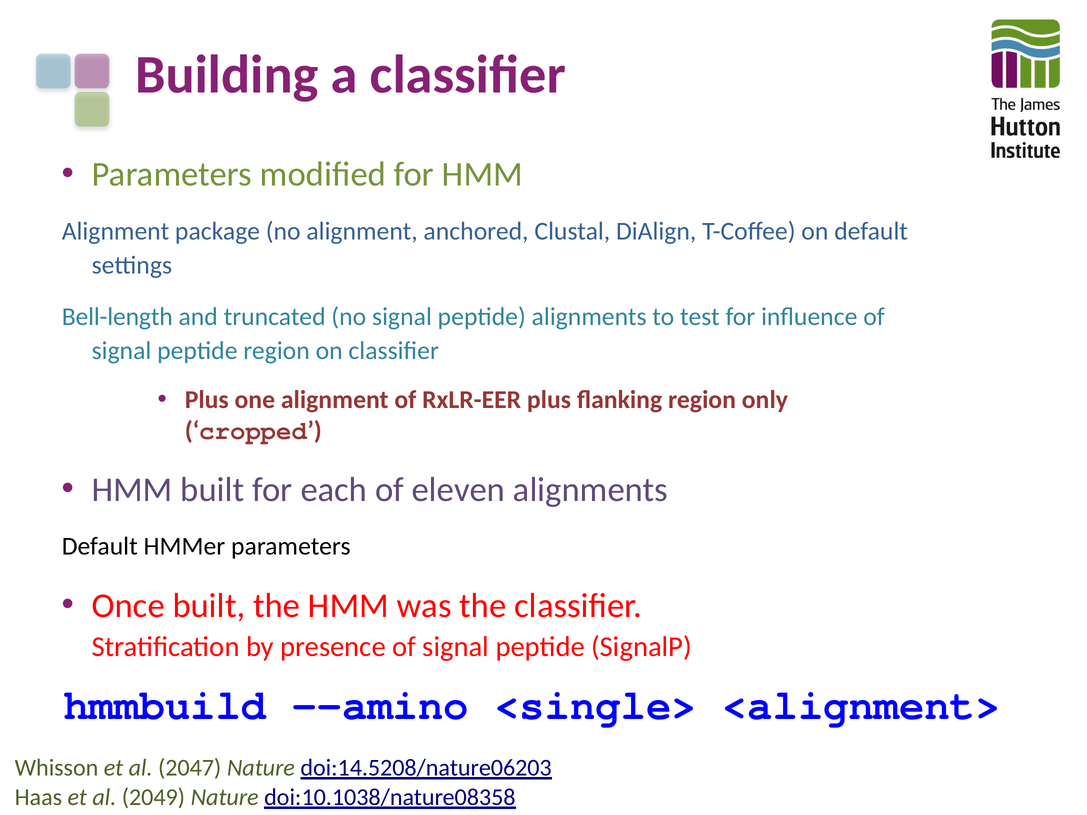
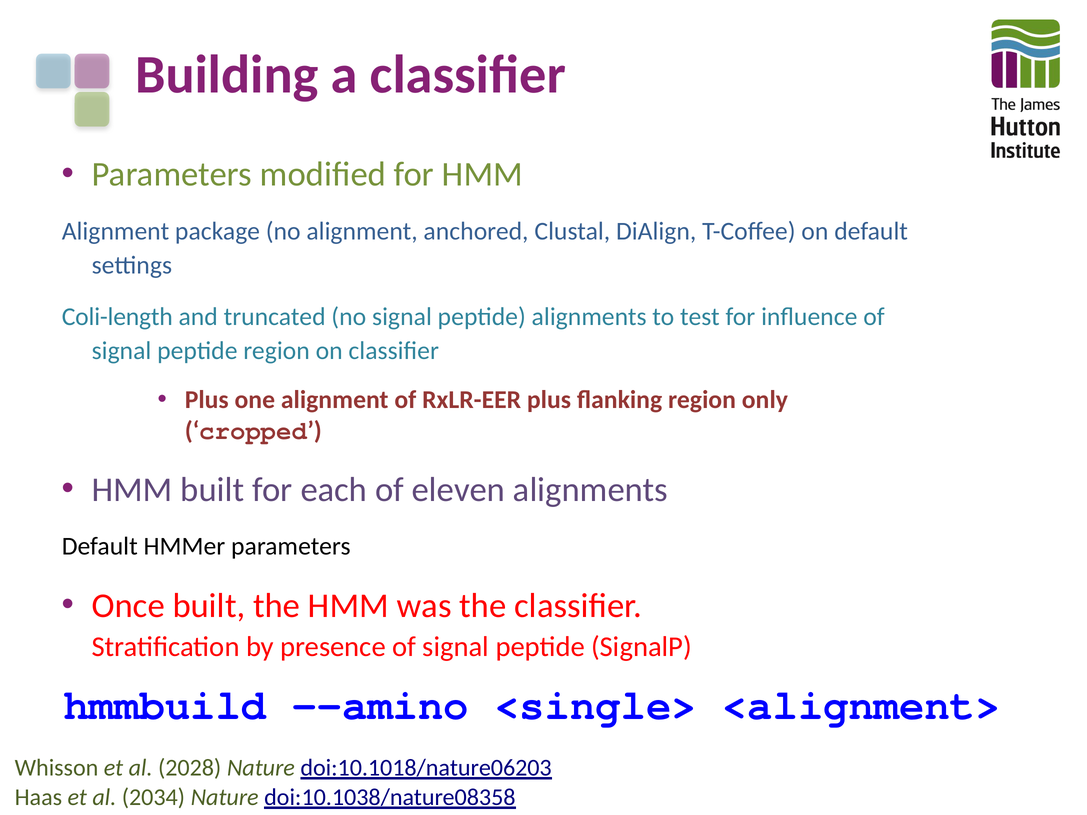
Bell-length: Bell-length -> Coli-length
2047: 2047 -> 2028
doi:14.5208/nature06203: doi:14.5208/nature06203 -> doi:10.1018/nature06203
2049: 2049 -> 2034
